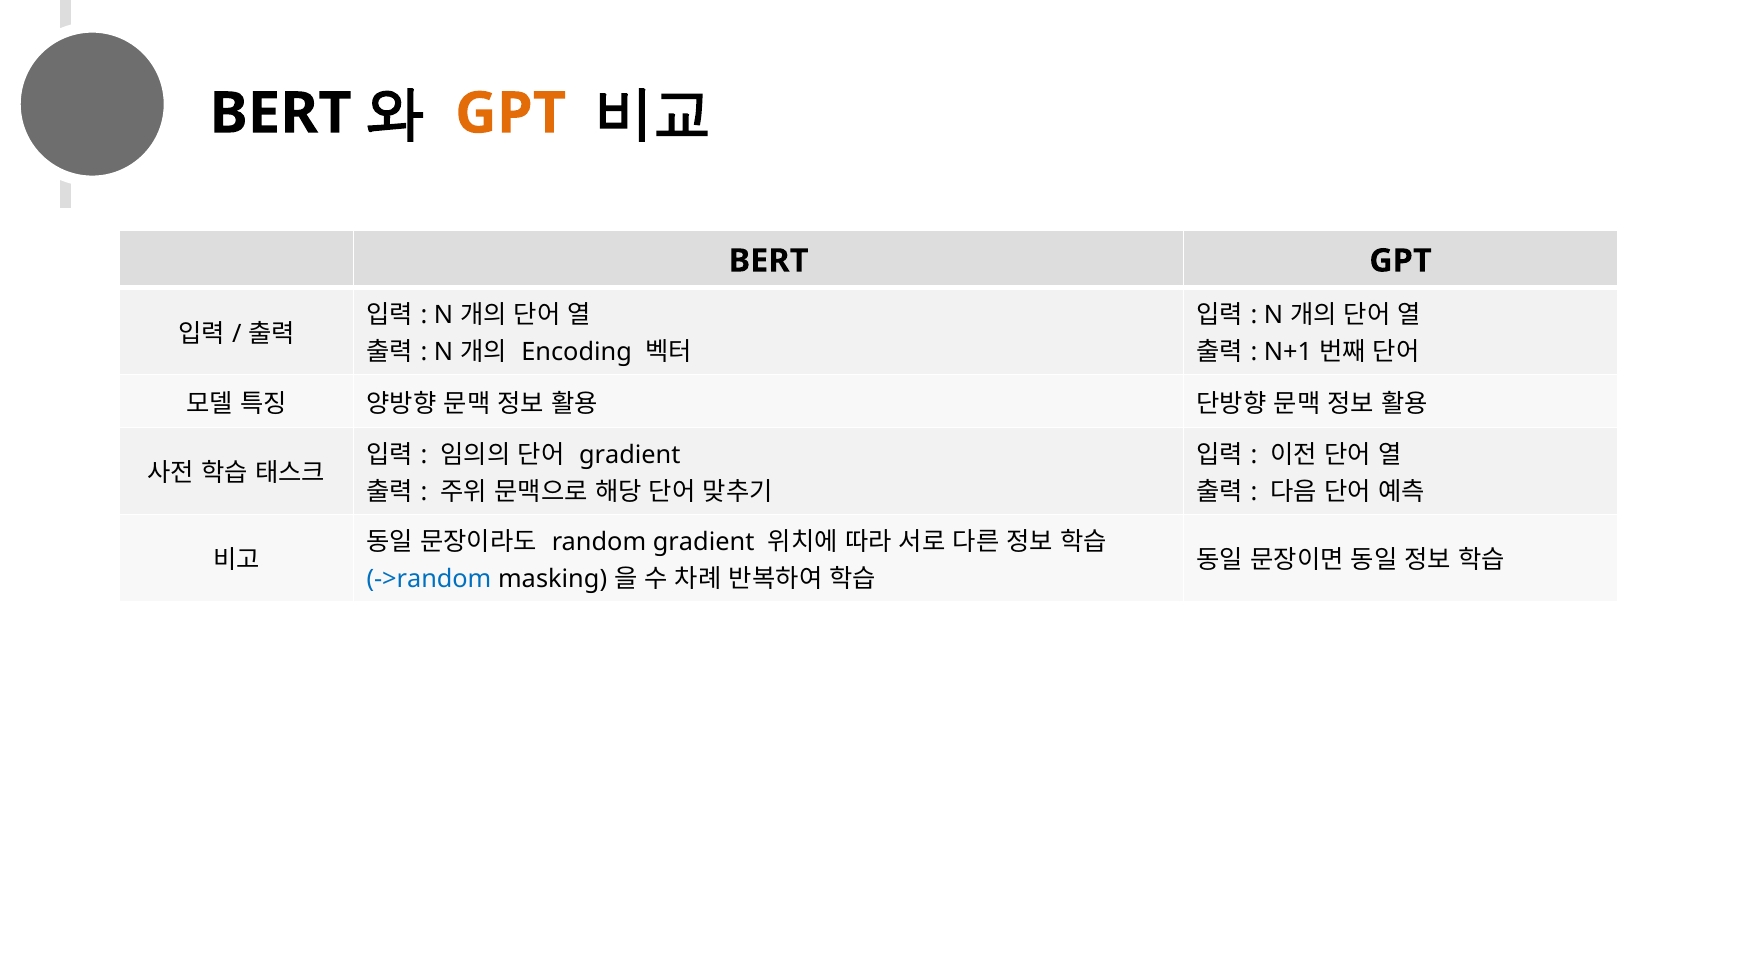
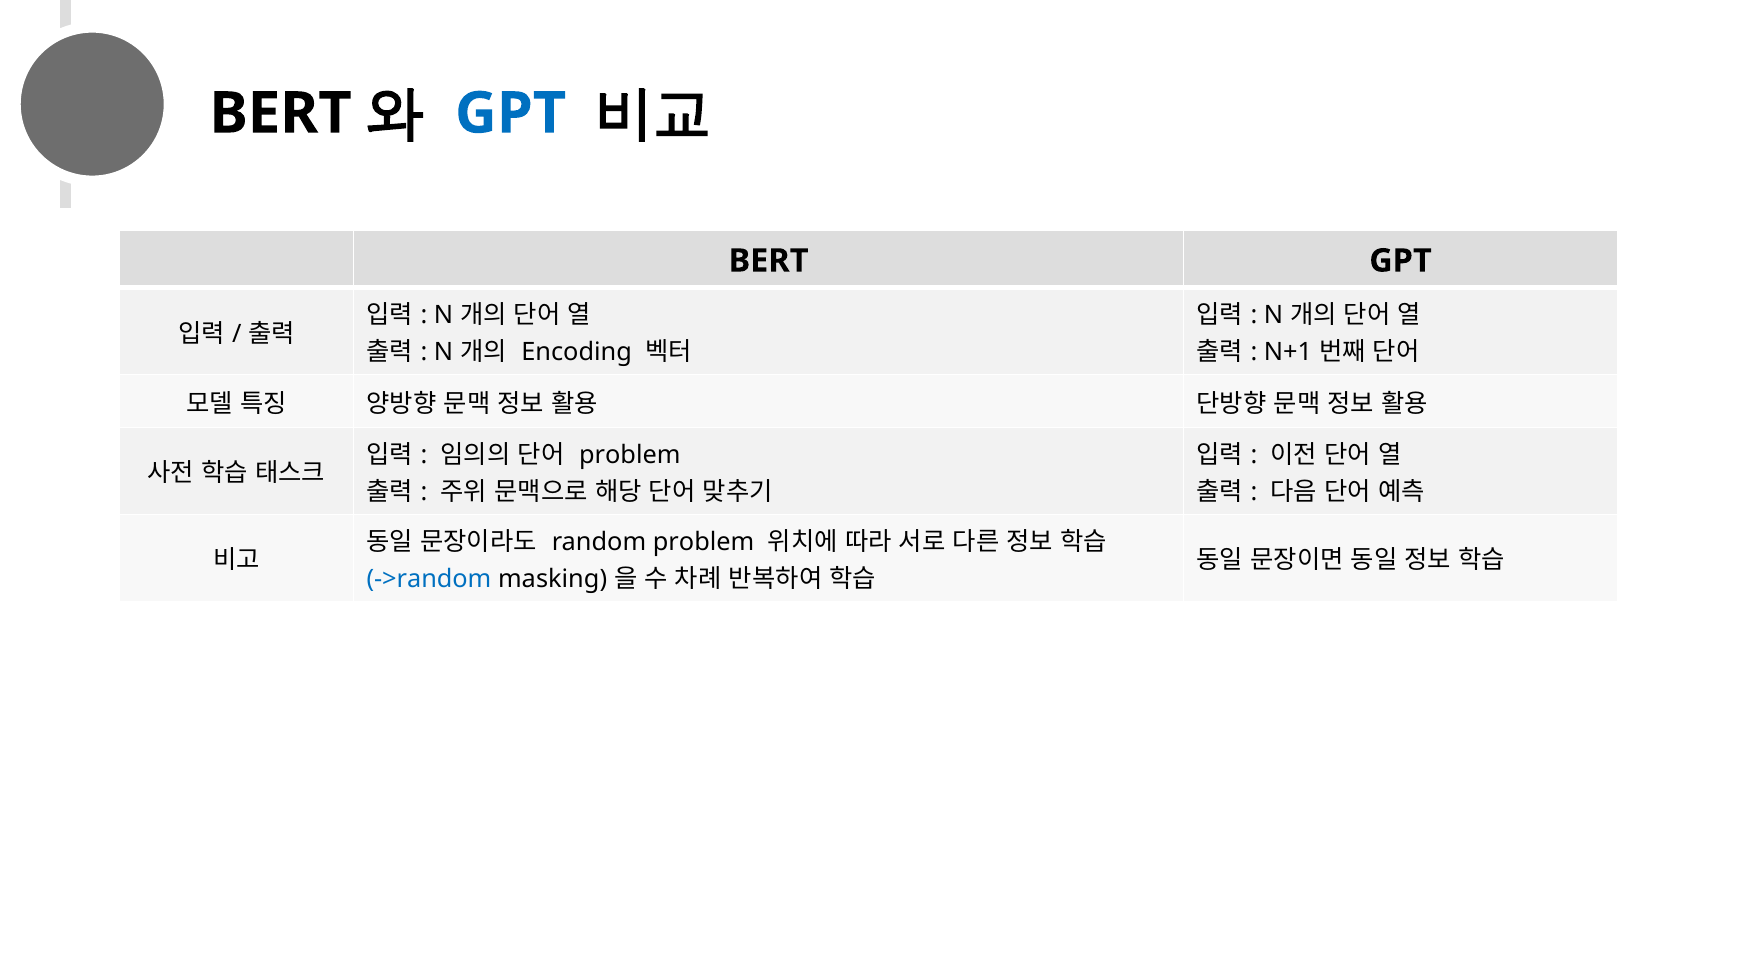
GPT at (511, 113) colour: orange -> blue
gradient at (630, 455): gradient -> problem
random gradient: gradient -> problem
